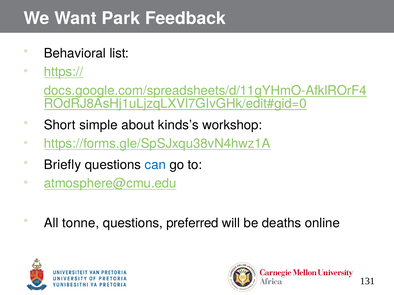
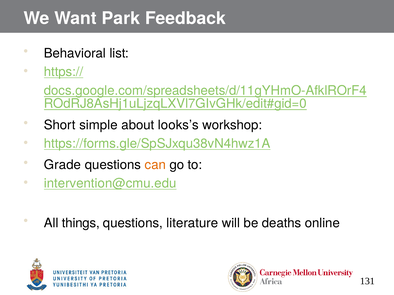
kinds’s: kinds’s -> looks’s
Briefly: Briefly -> Grade
can colour: blue -> orange
atmosphere@cmu.edu: atmosphere@cmu.edu -> intervention@cmu.edu
tonne: tonne -> things
preferred: preferred -> literature
